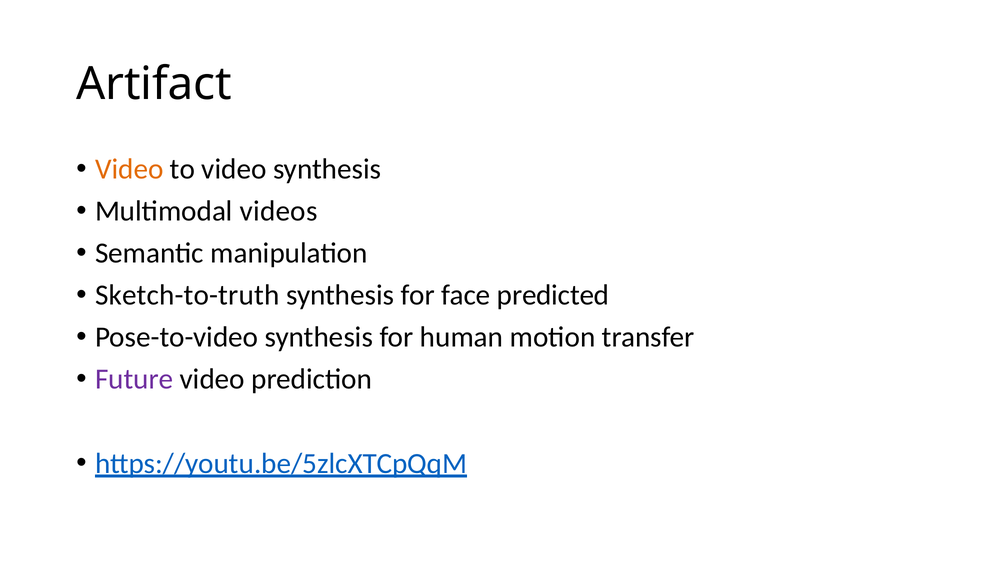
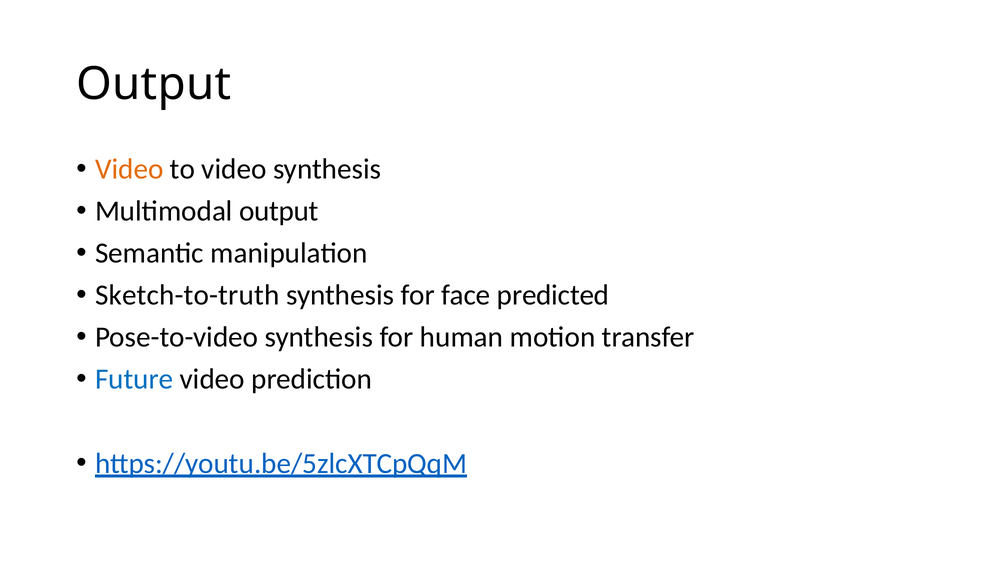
Artifact at (154, 84): Artifact -> Output
Multimodal videos: videos -> output
Future colour: purple -> blue
